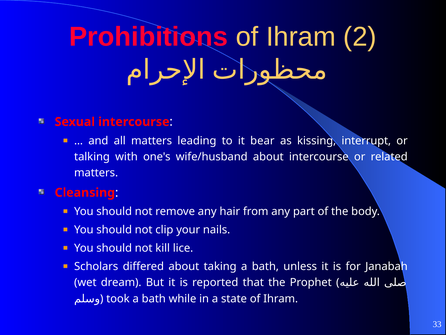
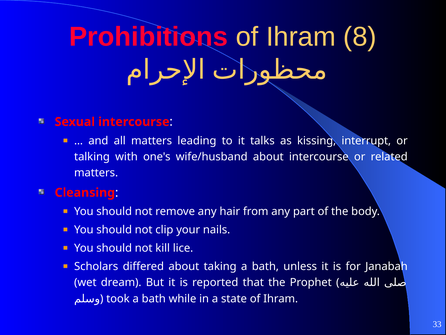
2: 2 -> 8
bear: bear -> talks
